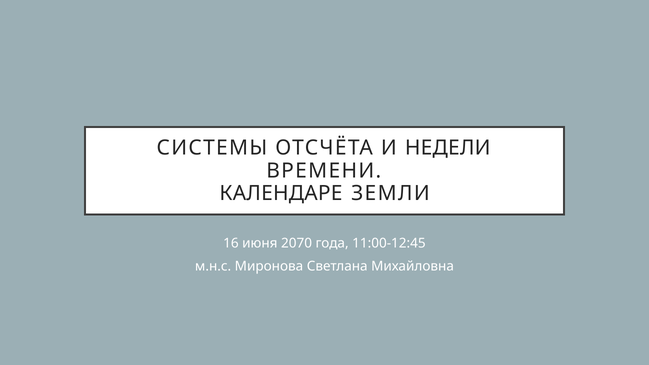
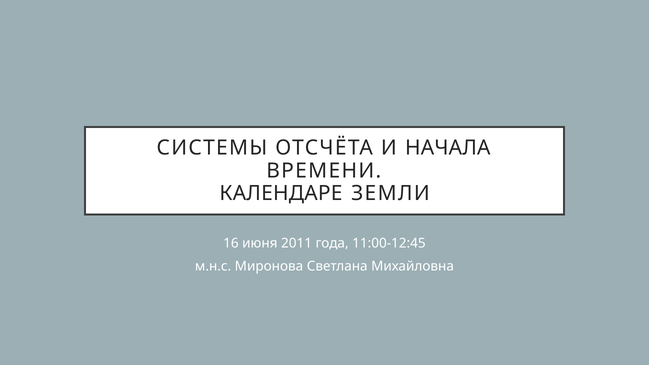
НЕДЕЛИ: НЕДЕЛИ -> НАЧАЛА
2070: 2070 -> 2011
